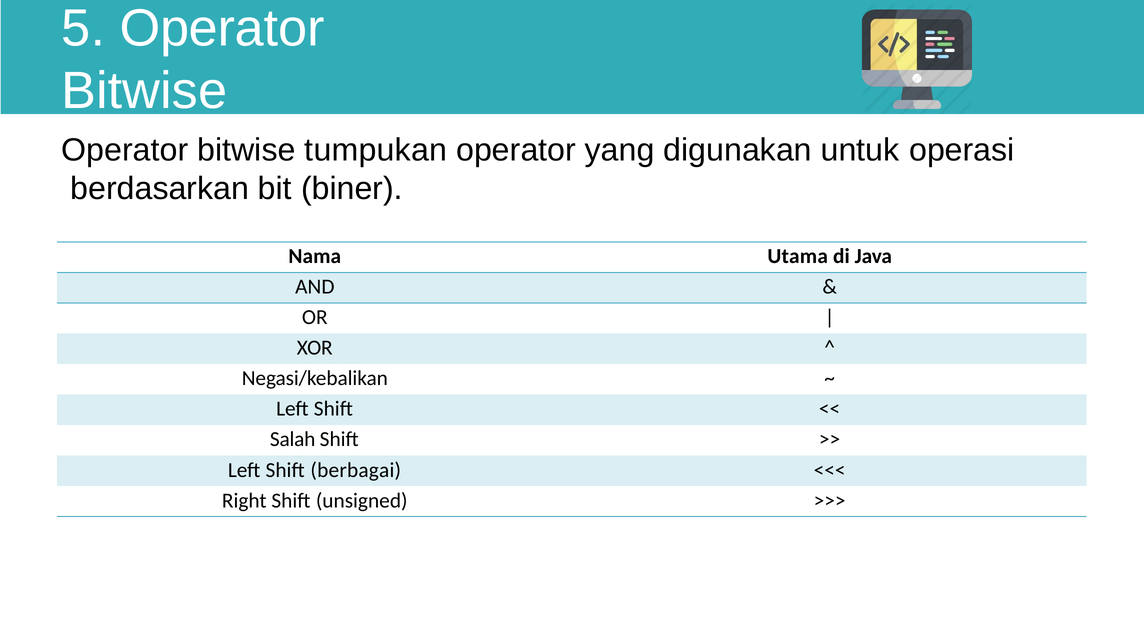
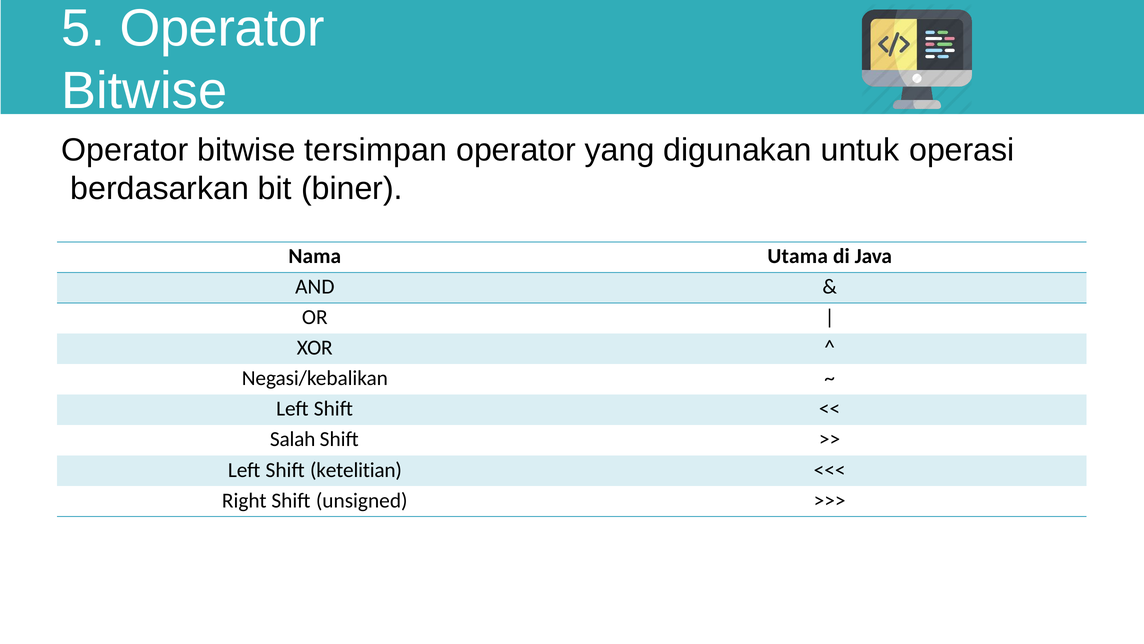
tumpukan: tumpukan -> tersimpan
berbagai: berbagai -> ketelitian
